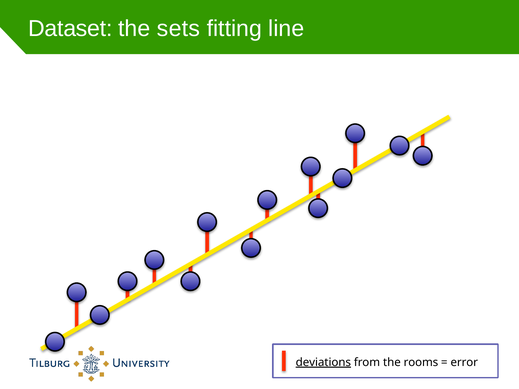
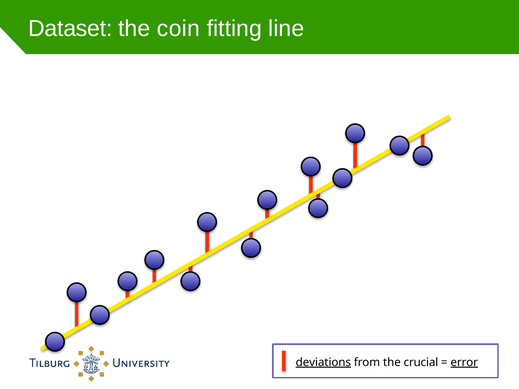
sets: sets -> coin
rooms: rooms -> crucial
error underline: none -> present
